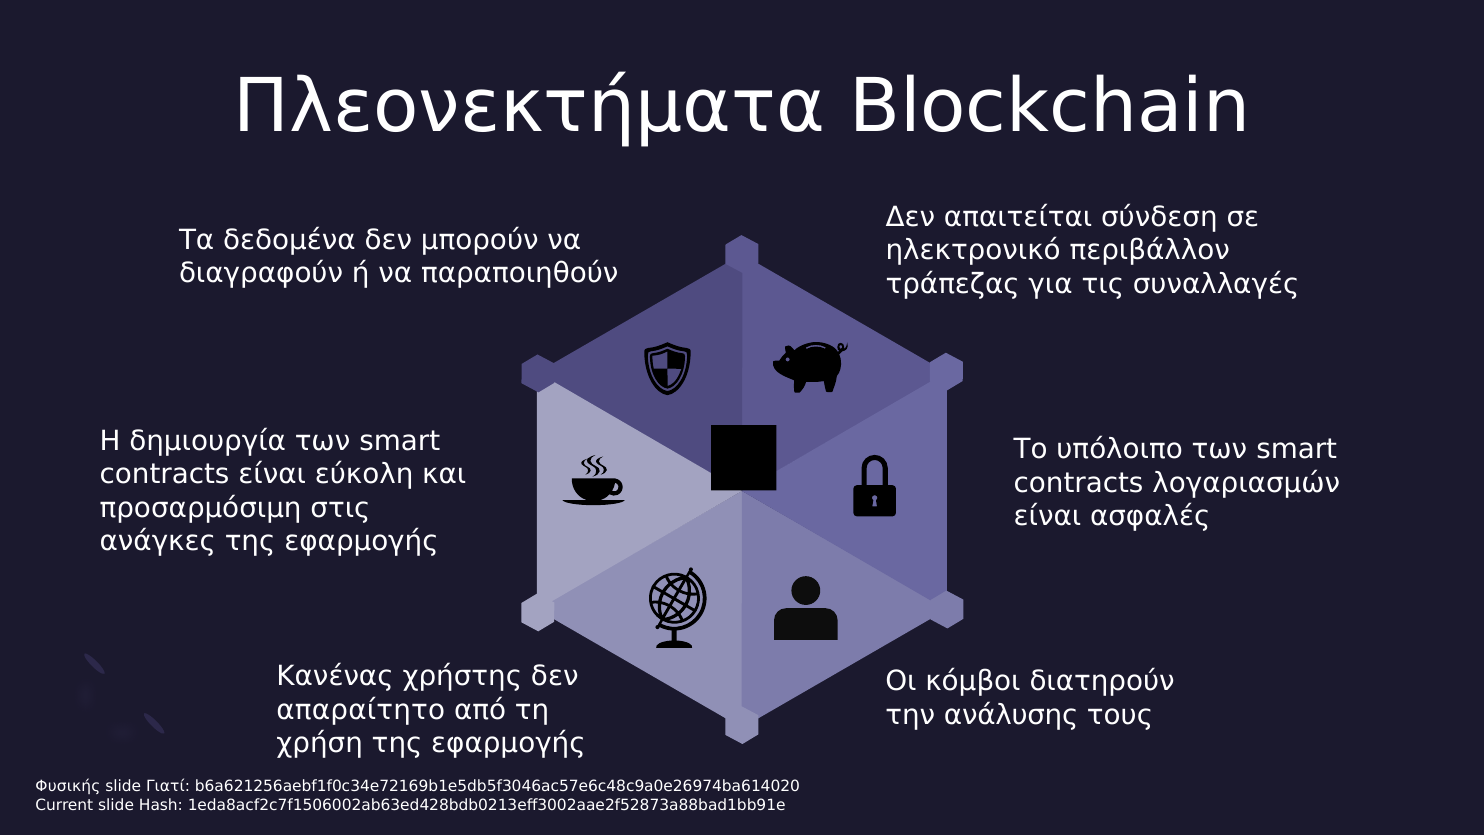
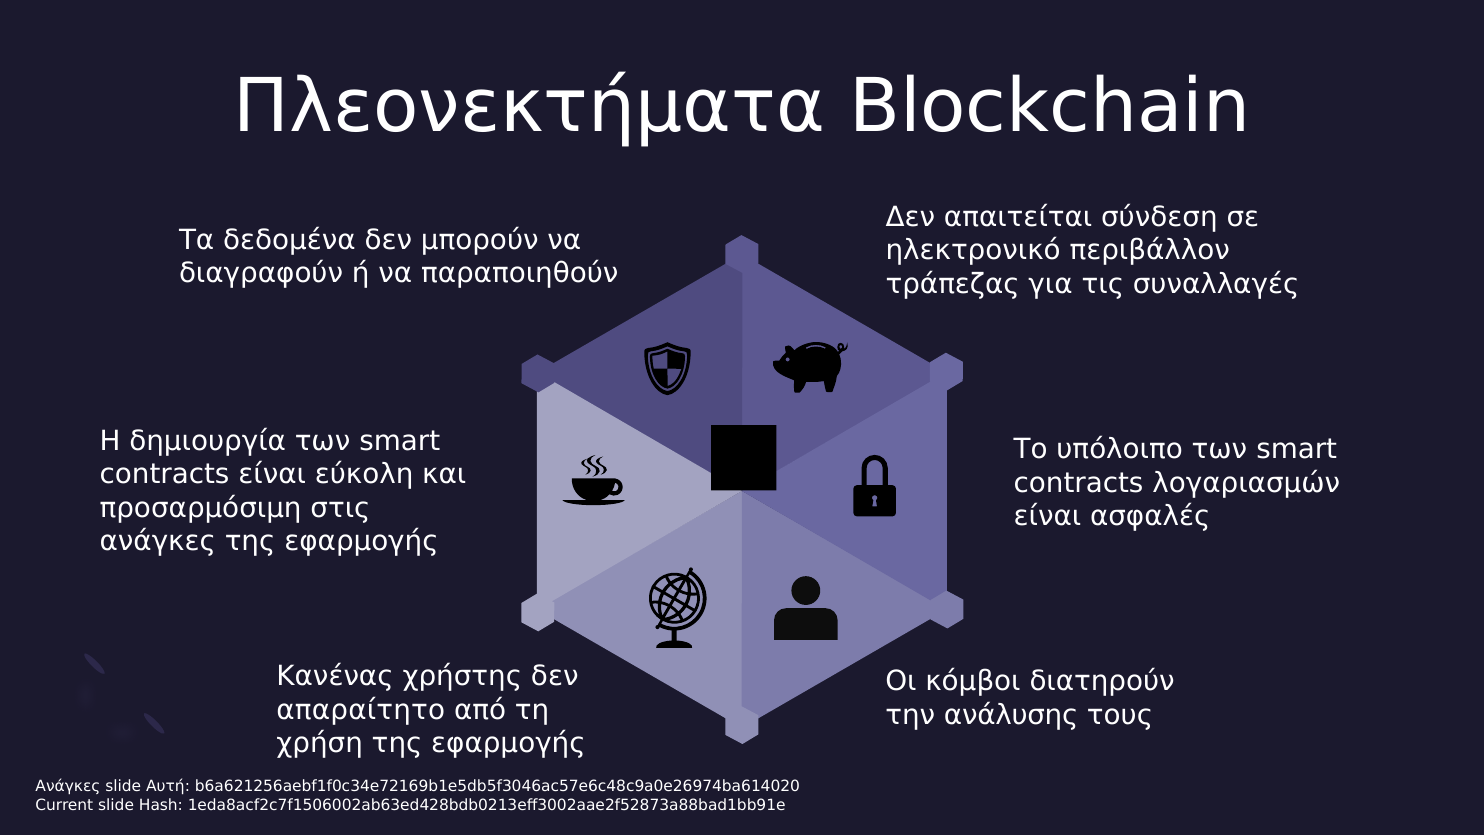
Φυσικής at (68, 787): Φυσικής -> Ανάγκες
Γιατί: Γιατί -> Αυτή
